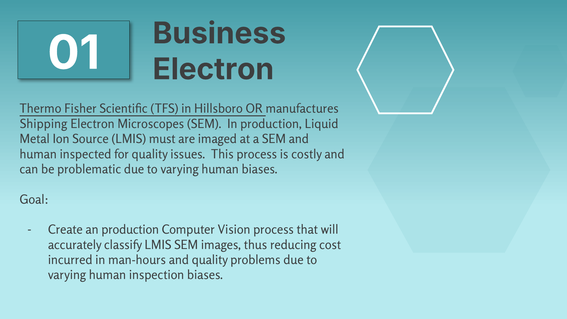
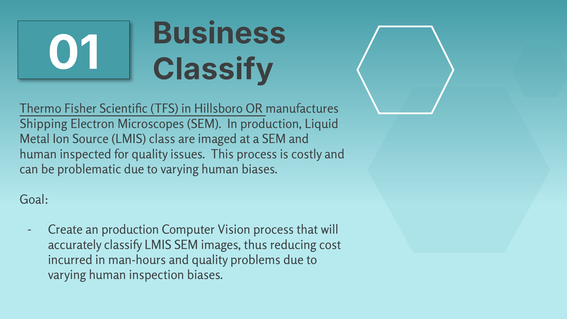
Electron at (213, 69): Electron -> Classify
must: must -> class
